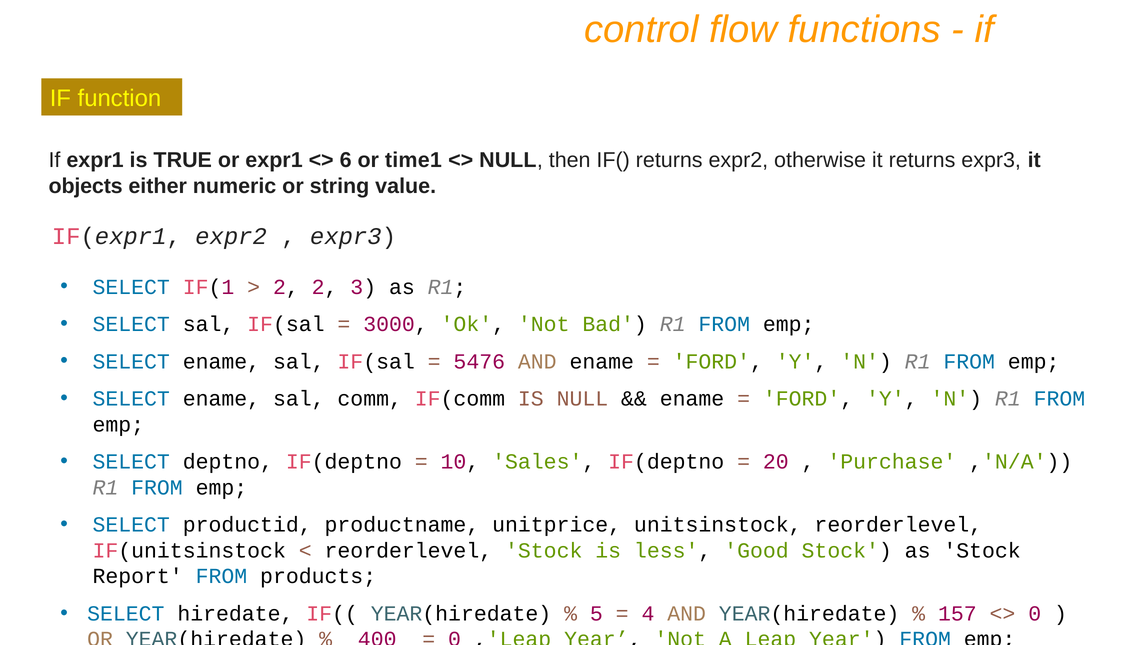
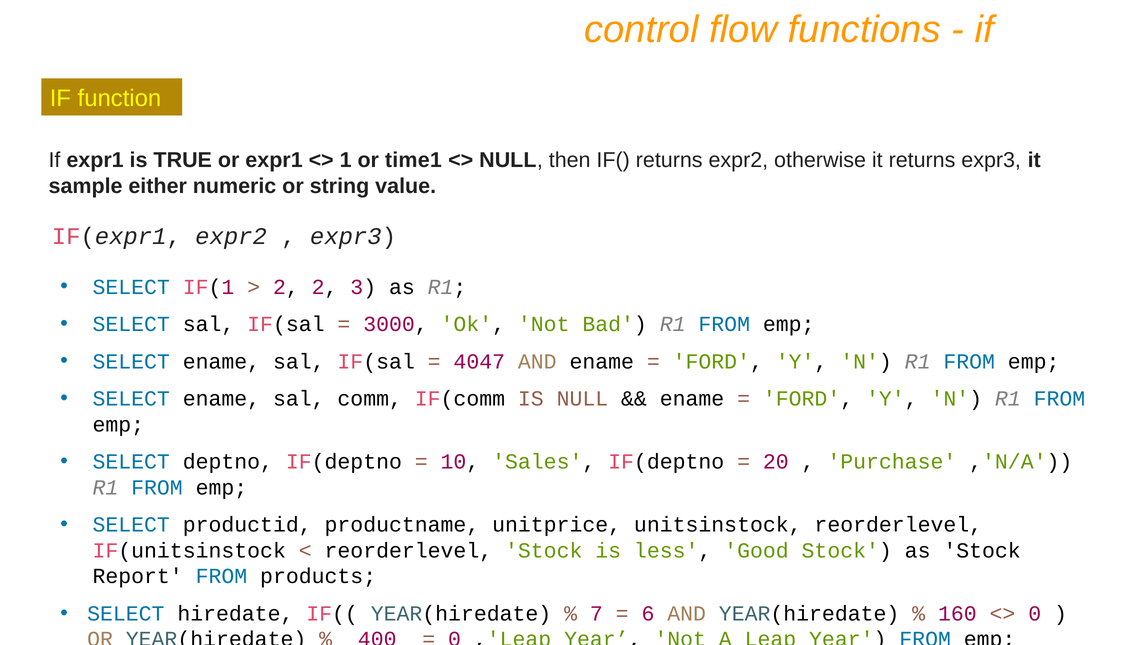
6: 6 -> 1
objects: objects -> sample
5476: 5476 -> 4047
5: 5 -> 7
4: 4 -> 6
157: 157 -> 160
